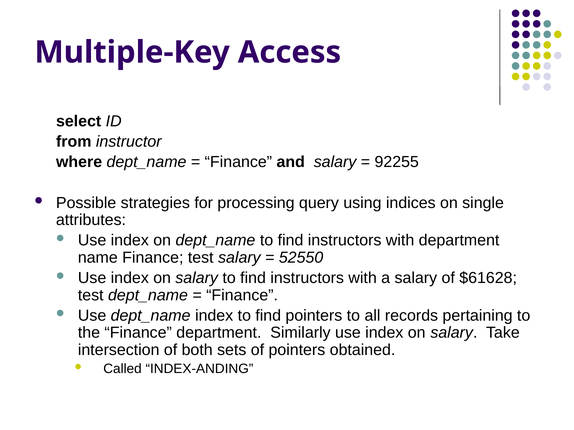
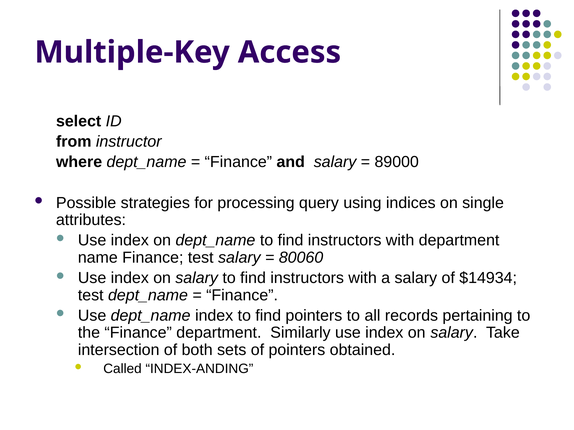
92255: 92255 -> 89000
52550: 52550 -> 80060
$61628: $61628 -> $14934
